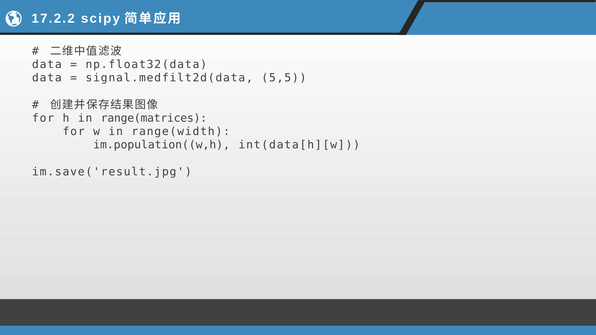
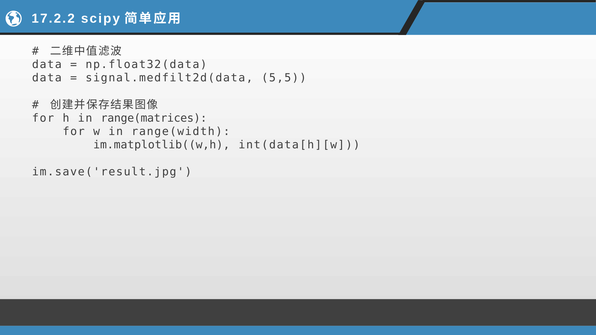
im.population((w,h: im.population((w,h -> im.matplotlib((w,h
